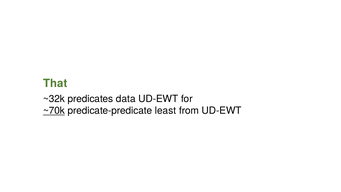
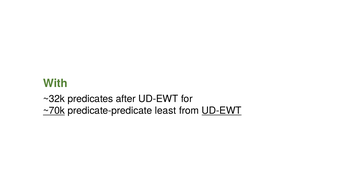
That: That -> With
data: data -> after
UD-EWT at (222, 111) underline: none -> present
